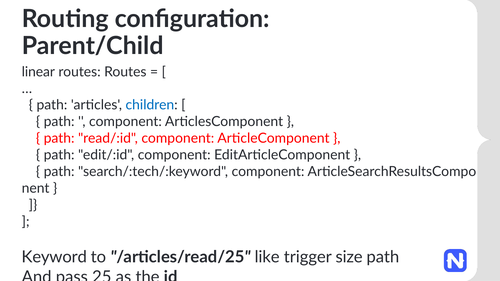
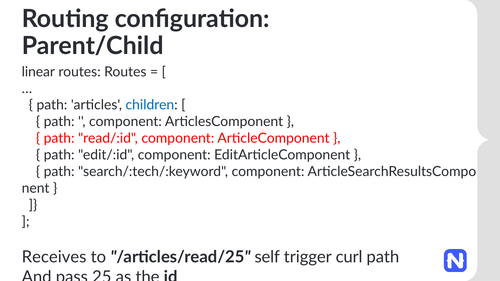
Keyword: Keyword -> Receives
like: like -> self
size: size -> curl
